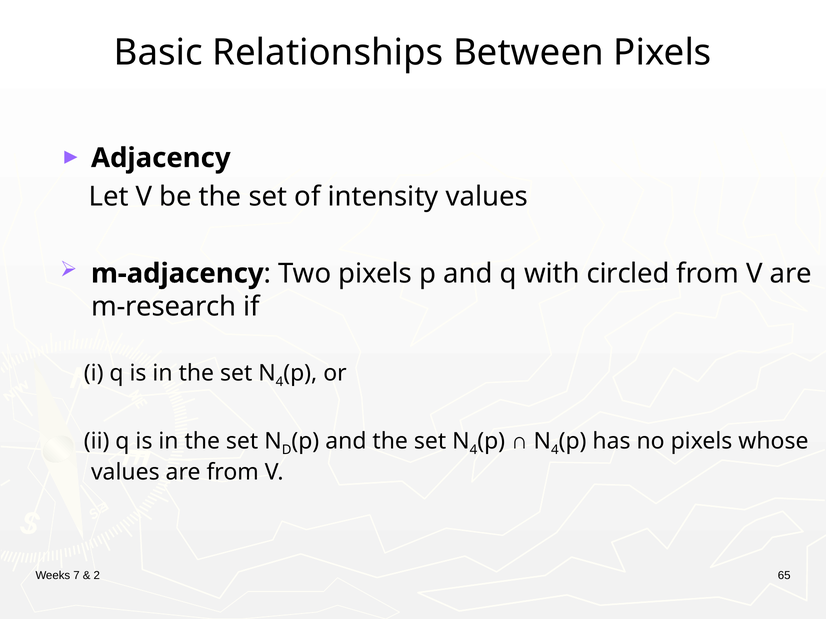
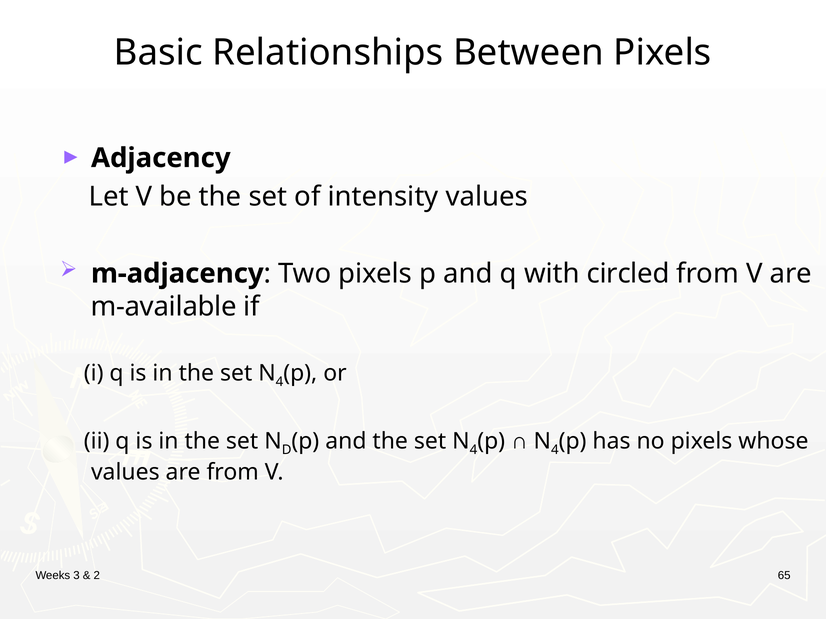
m-research: m-research -> m-available
7: 7 -> 3
